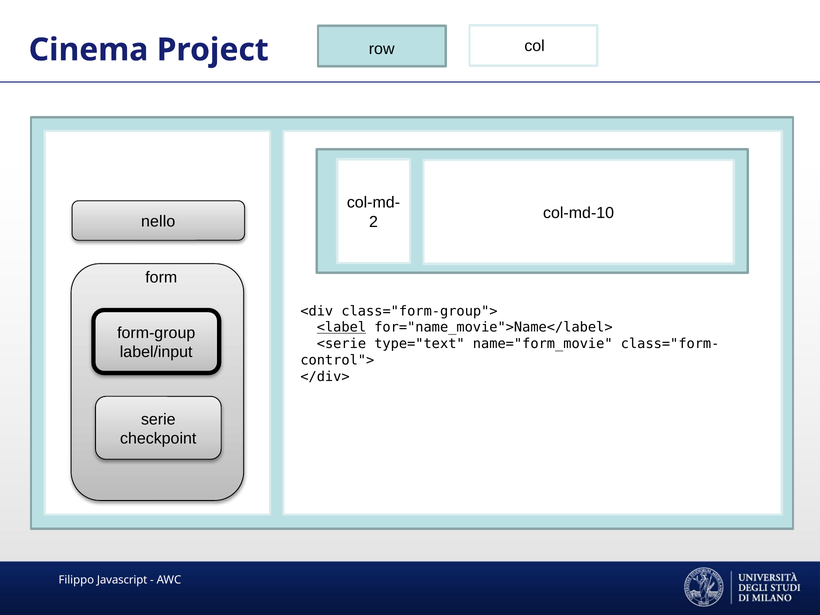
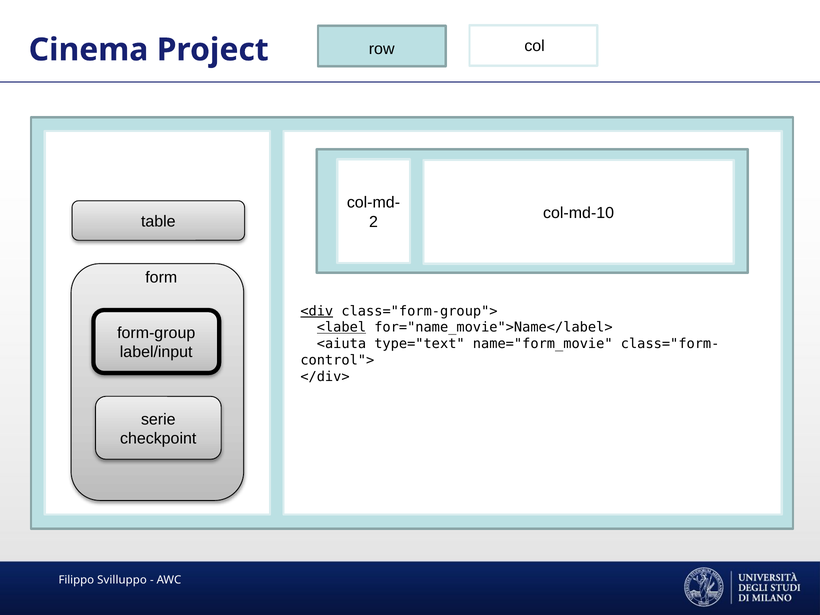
nello: nello -> table
<div underline: none -> present
<serie: <serie -> <aiuta
Javascript: Javascript -> Svilluppo
